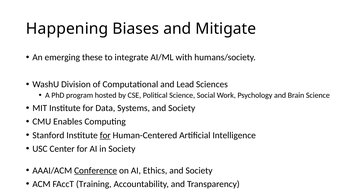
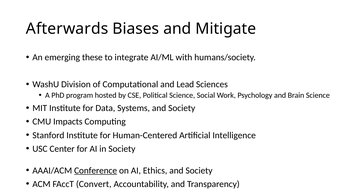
Happening: Happening -> Afterwards
Enables: Enables -> Impacts
for at (105, 135) underline: present -> none
Training: Training -> Convert
